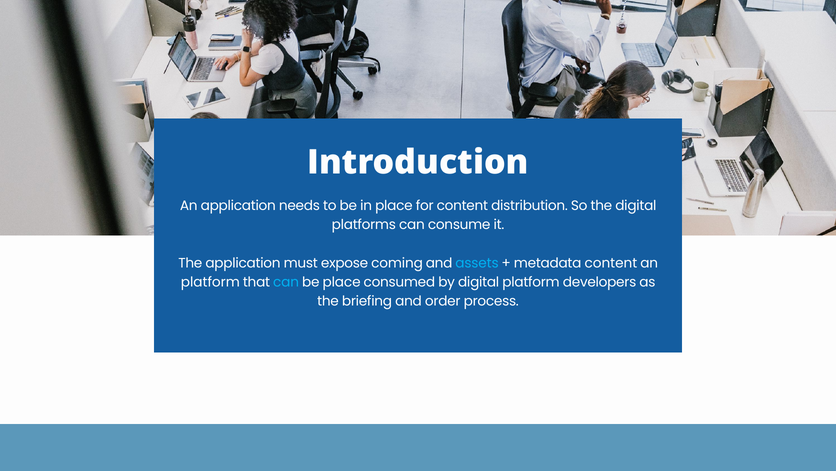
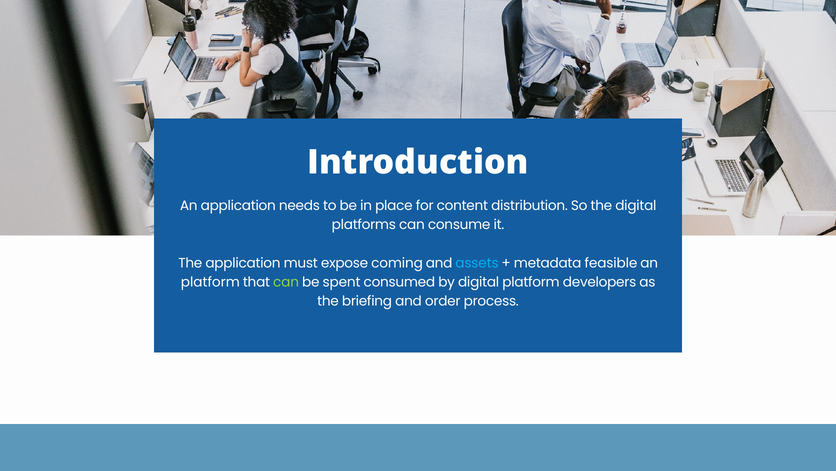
metadata content: content -> feasible
can at (286, 282) colour: light blue -> light green
be place: place -> spent
